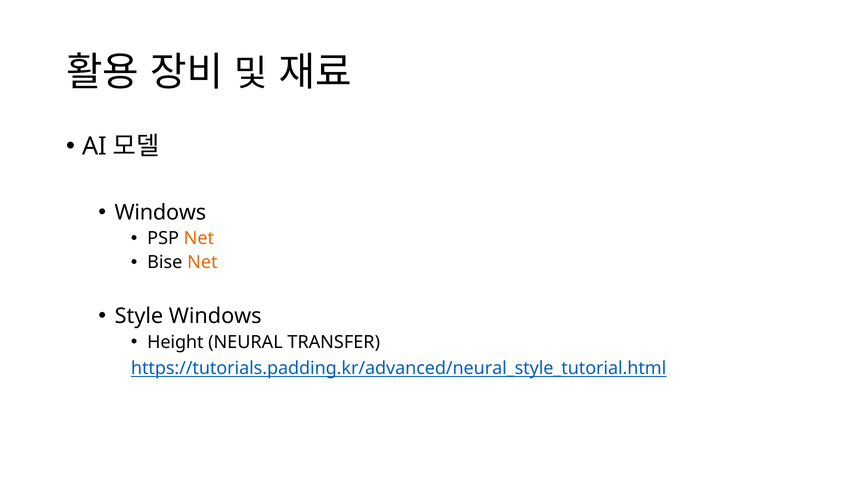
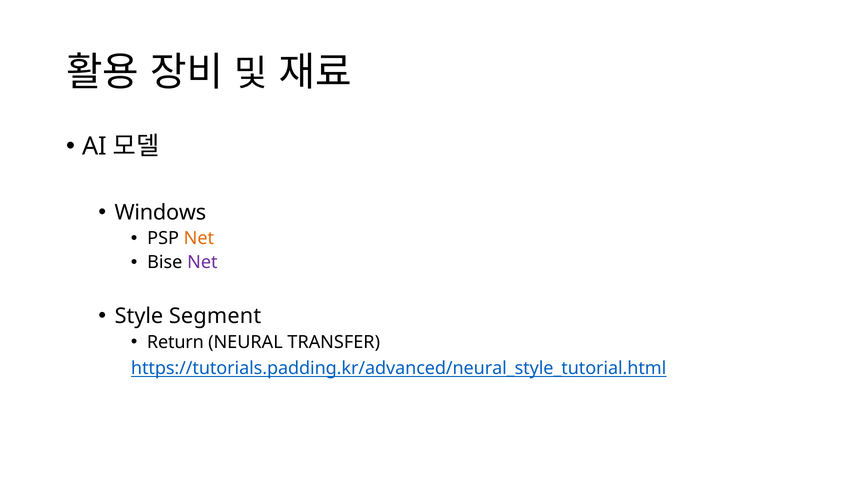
Net at (202, 263) colour: orange -> purple
Style Windows: Windows -> Segment
Height: Height -> Return
